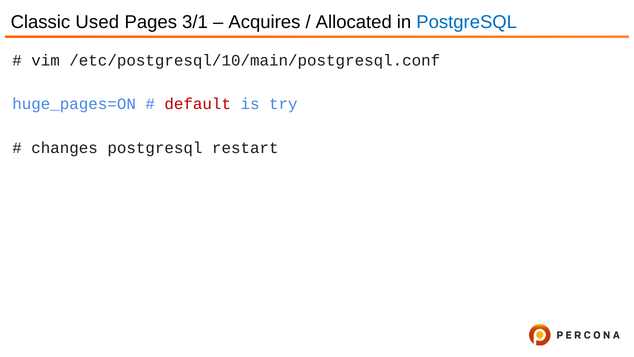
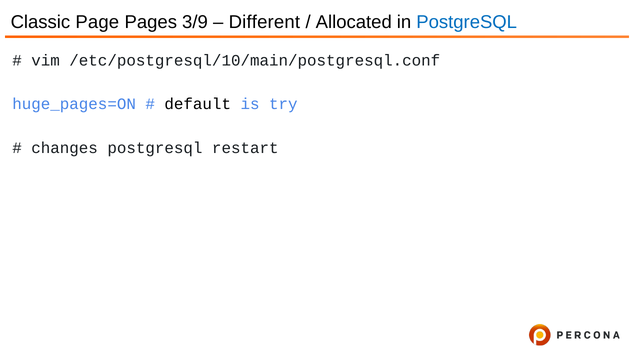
Used: Used -> Page
3/1: 3/1 -> 3/9
Acquires: Acquires -> Different
default colour: red -> black
